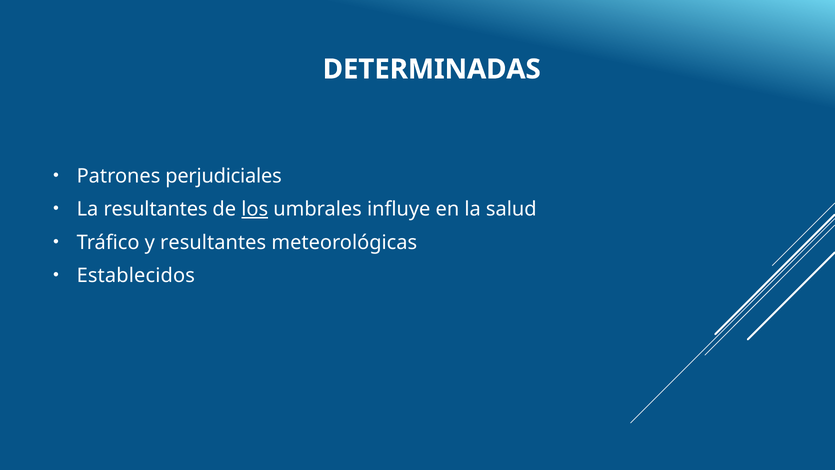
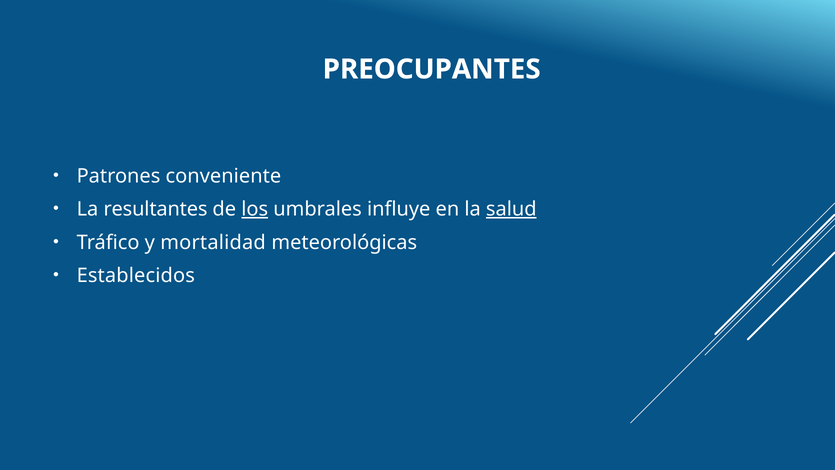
DETERMINADAS: DETERMINADAS -> PREOCUPANTES
perjudiciales: perjudiciales -> conveniente
salud underline: none -> present
y resultantes: resultantes -> mortalidad
